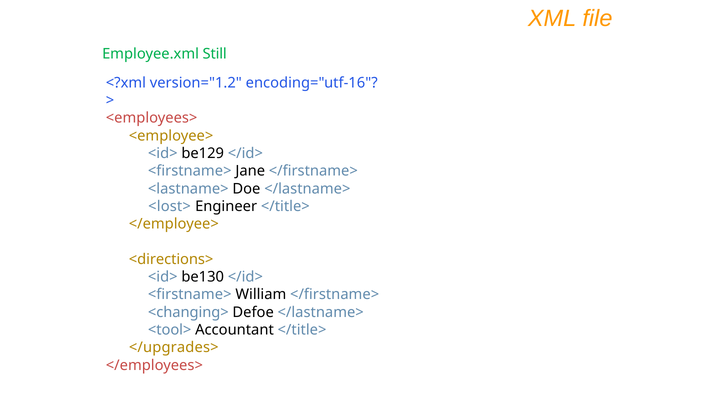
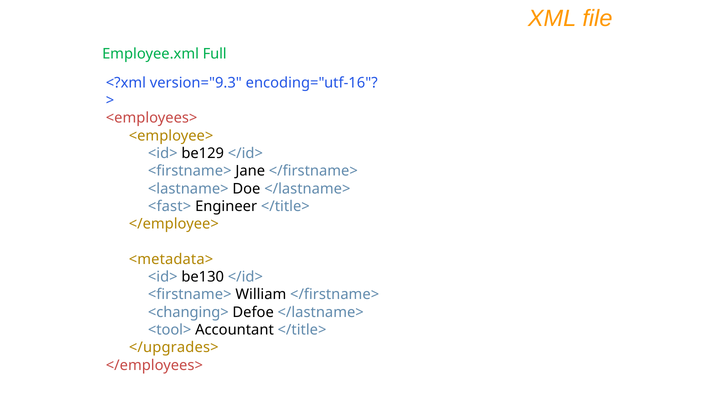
Still: Still -> Full
version="1.2: version="1.2 -> version="9.3
<lost>: <lost> -> <fast>
<directions>: <directions> -> <metadata>
